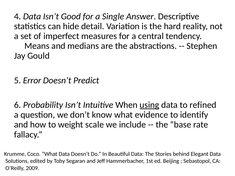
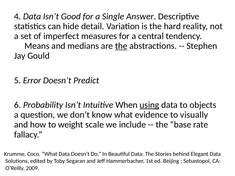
the at (121, 46) underline: none -> present
refined: refined -> objects
identify: identify -> visually
